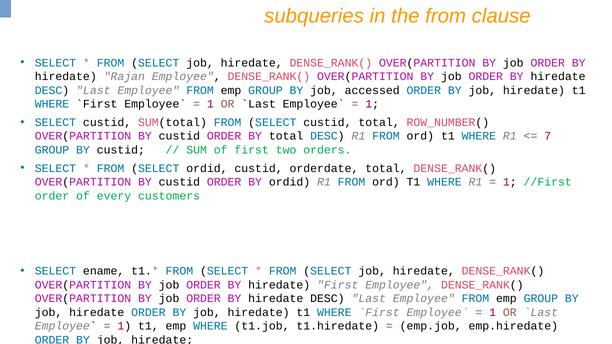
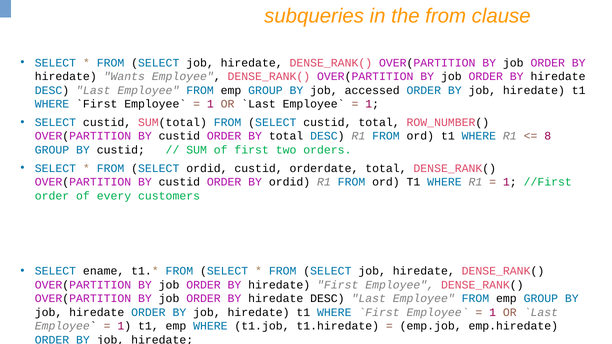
Rajan: Rajan -> Wants
7: 7 -> 8
